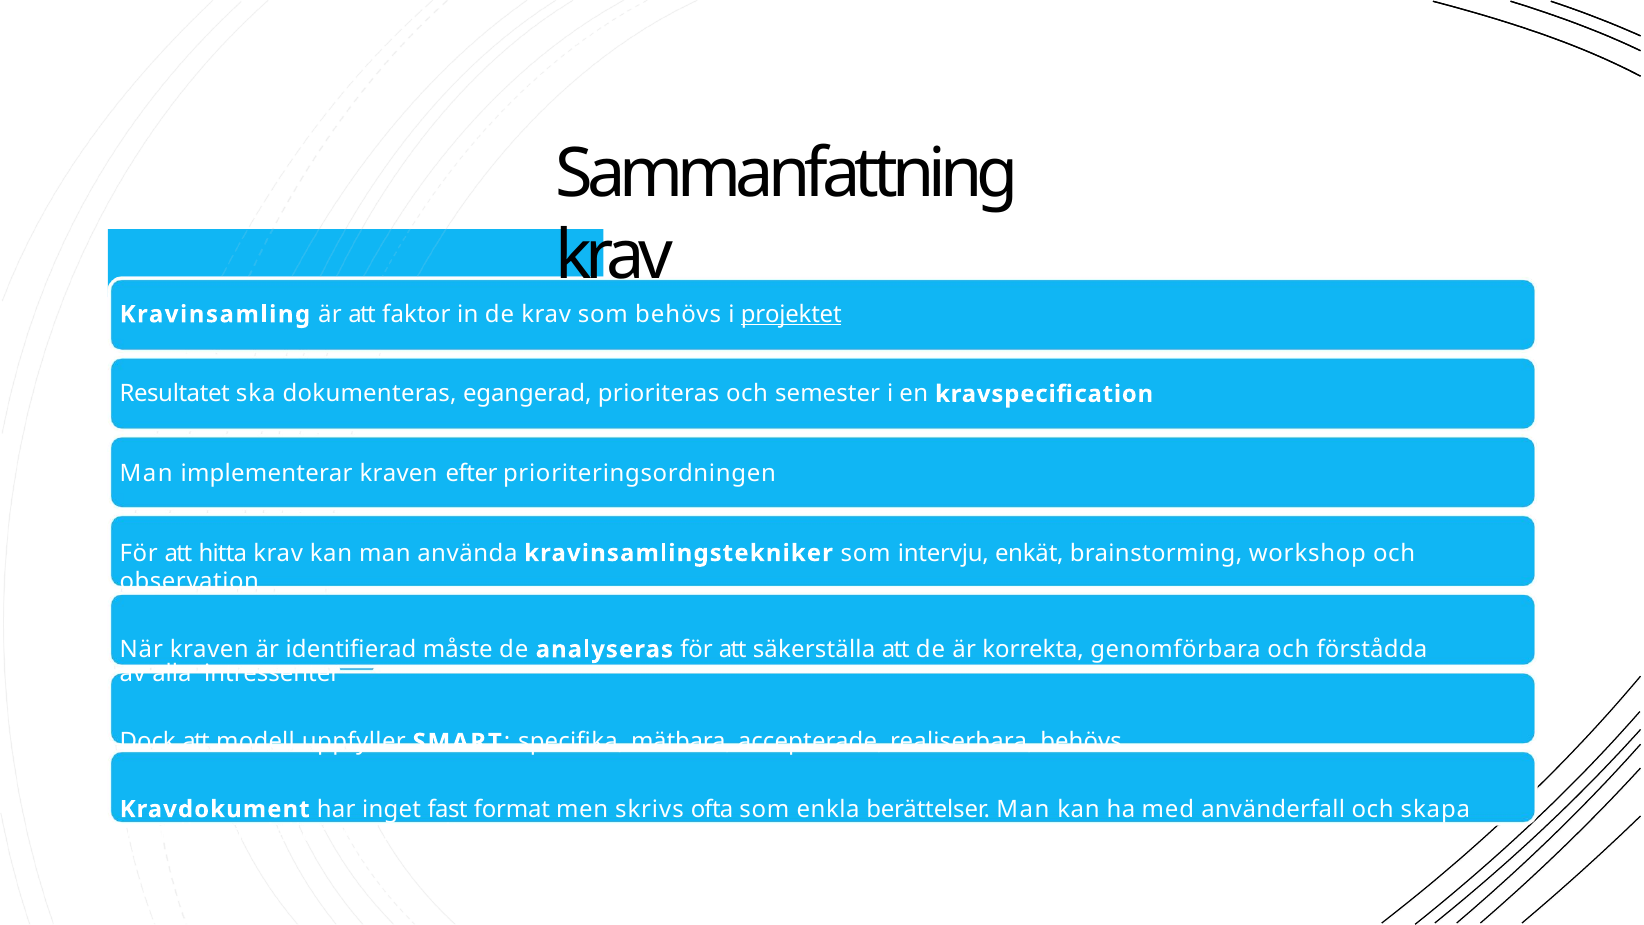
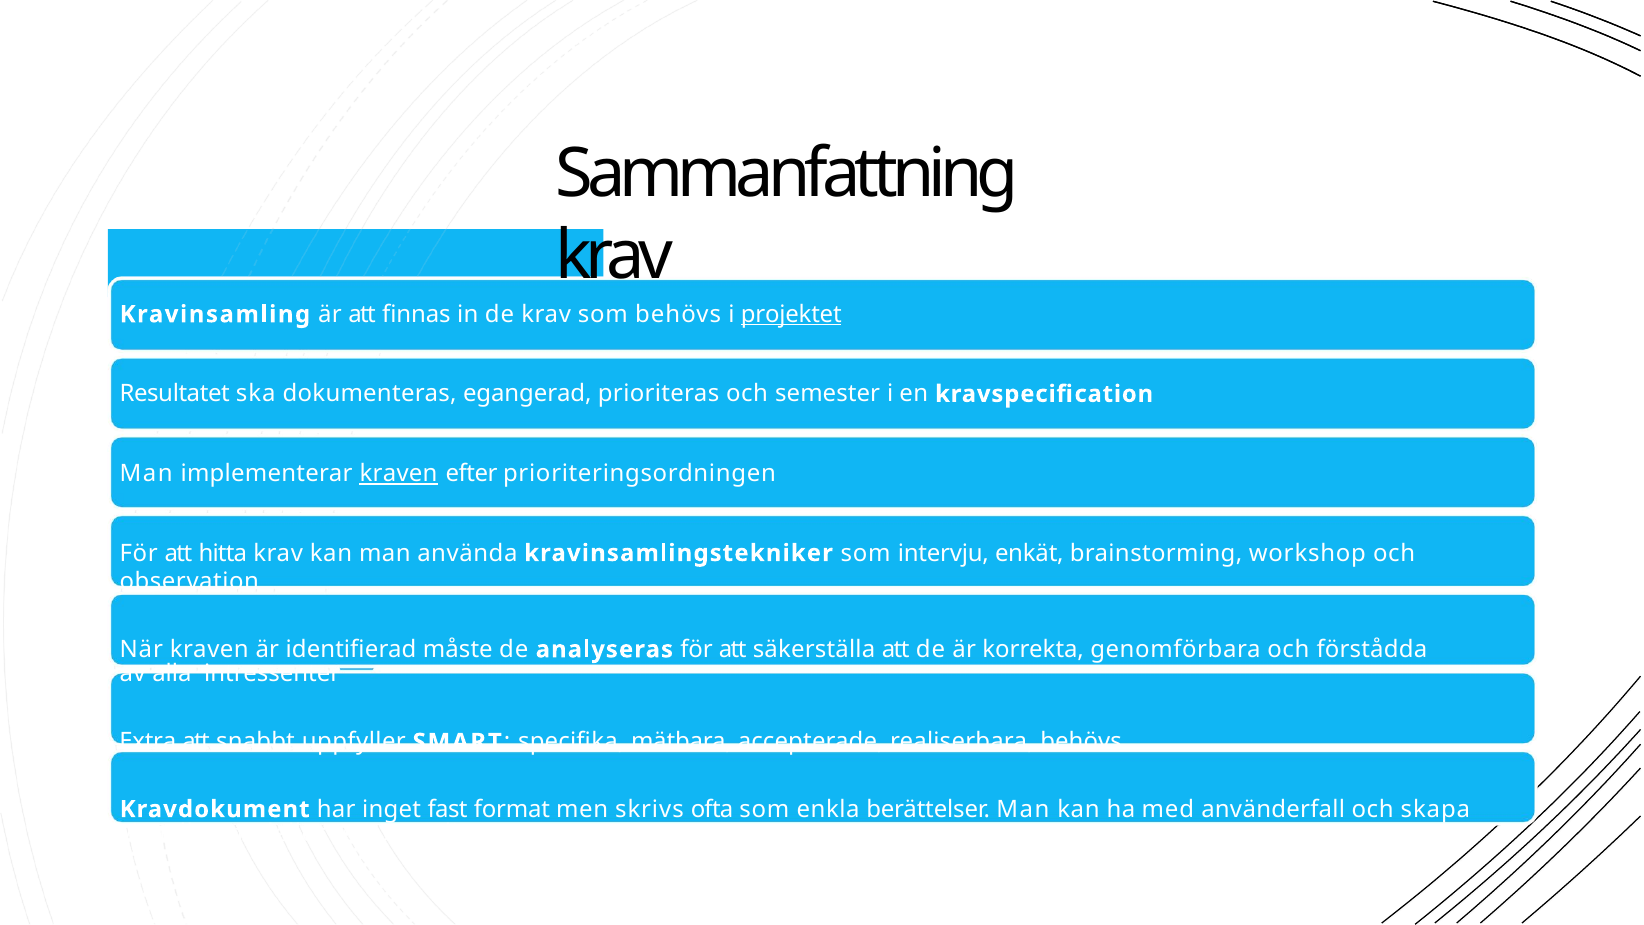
faktor: faktor -> finnas
kraven at (399, 473) underline: none -> present
Dock: Dock -> Extra
modell: modell -> snabbt
